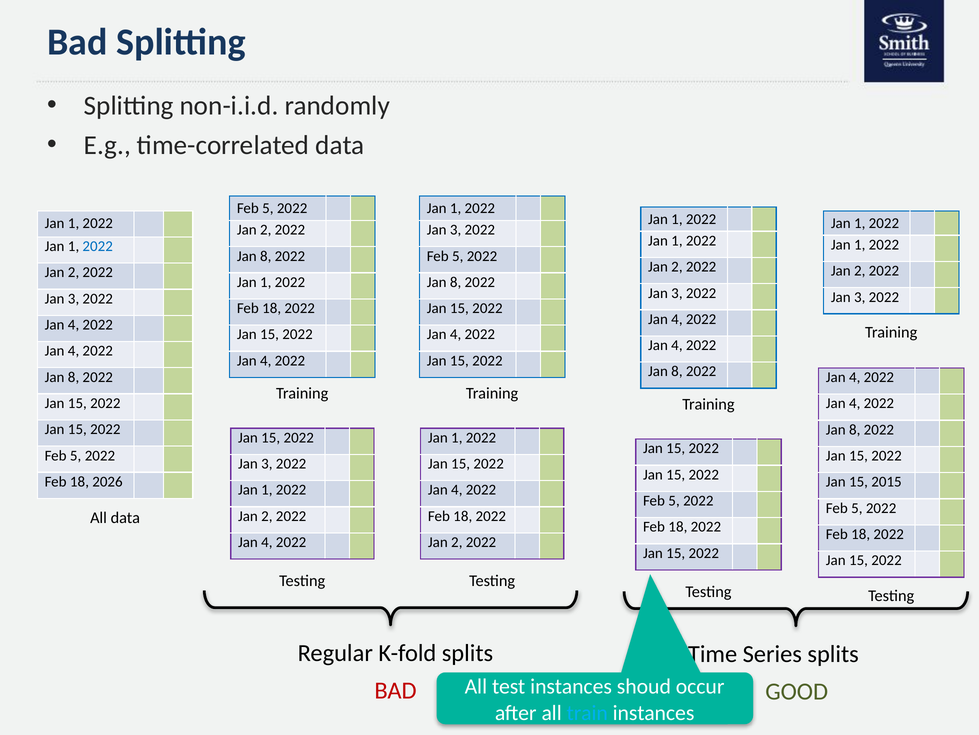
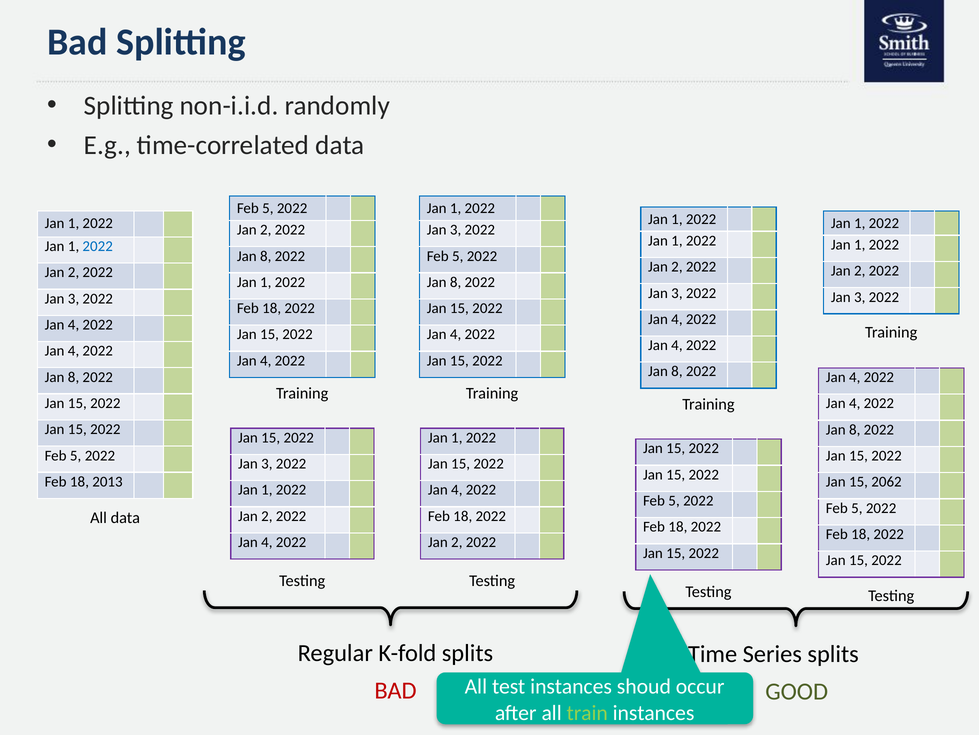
2026: 2026 -> 2013
2015: 2015 -> 2062
train colour: light blue -> light green
